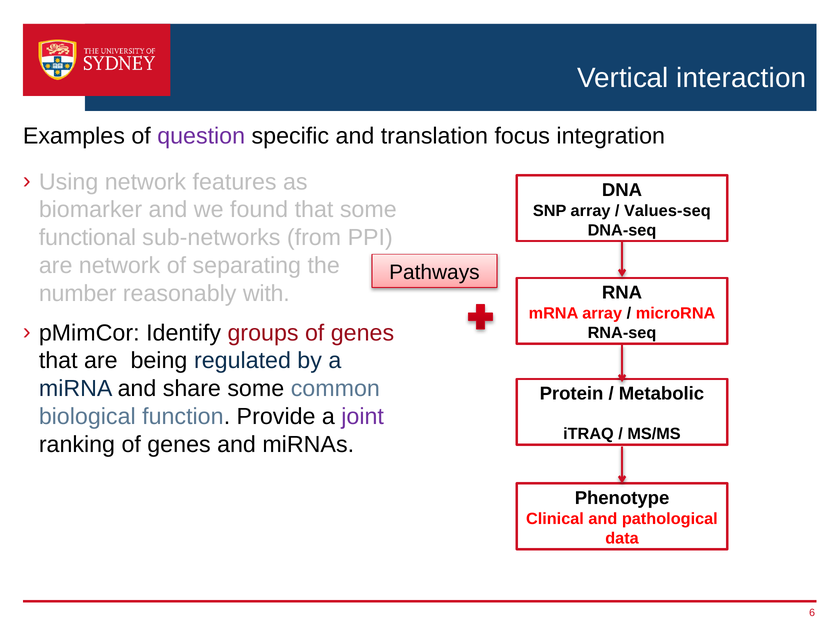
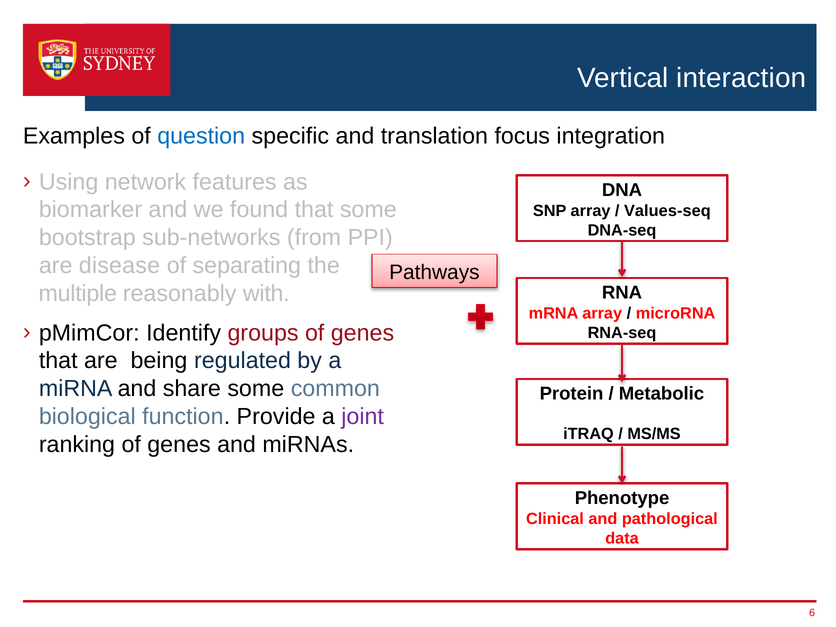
question colour: purple -> blue
functional: functional -> bootstrap
are network: network -> disease
number: number -> multiple
